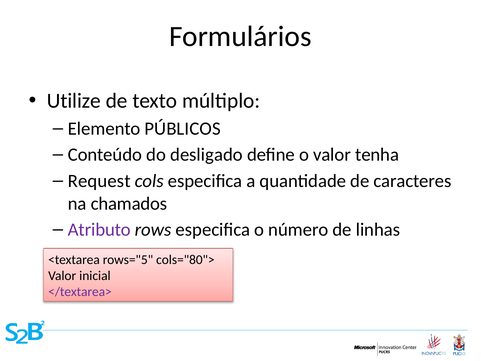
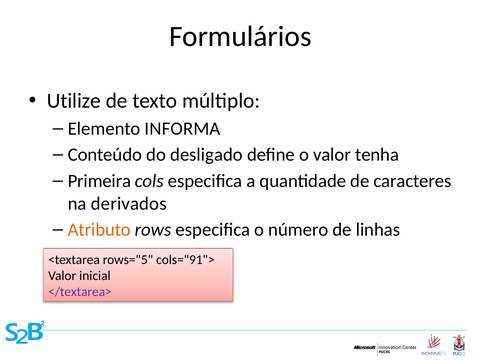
PÚBLICOS: PÚBLICOS -> INFORMA
Request: Request -> Primeira
chamados: chamados -> derivados
Atributo colour: purple -> orange
cols="80">: cols="80"> -> cols="91">
